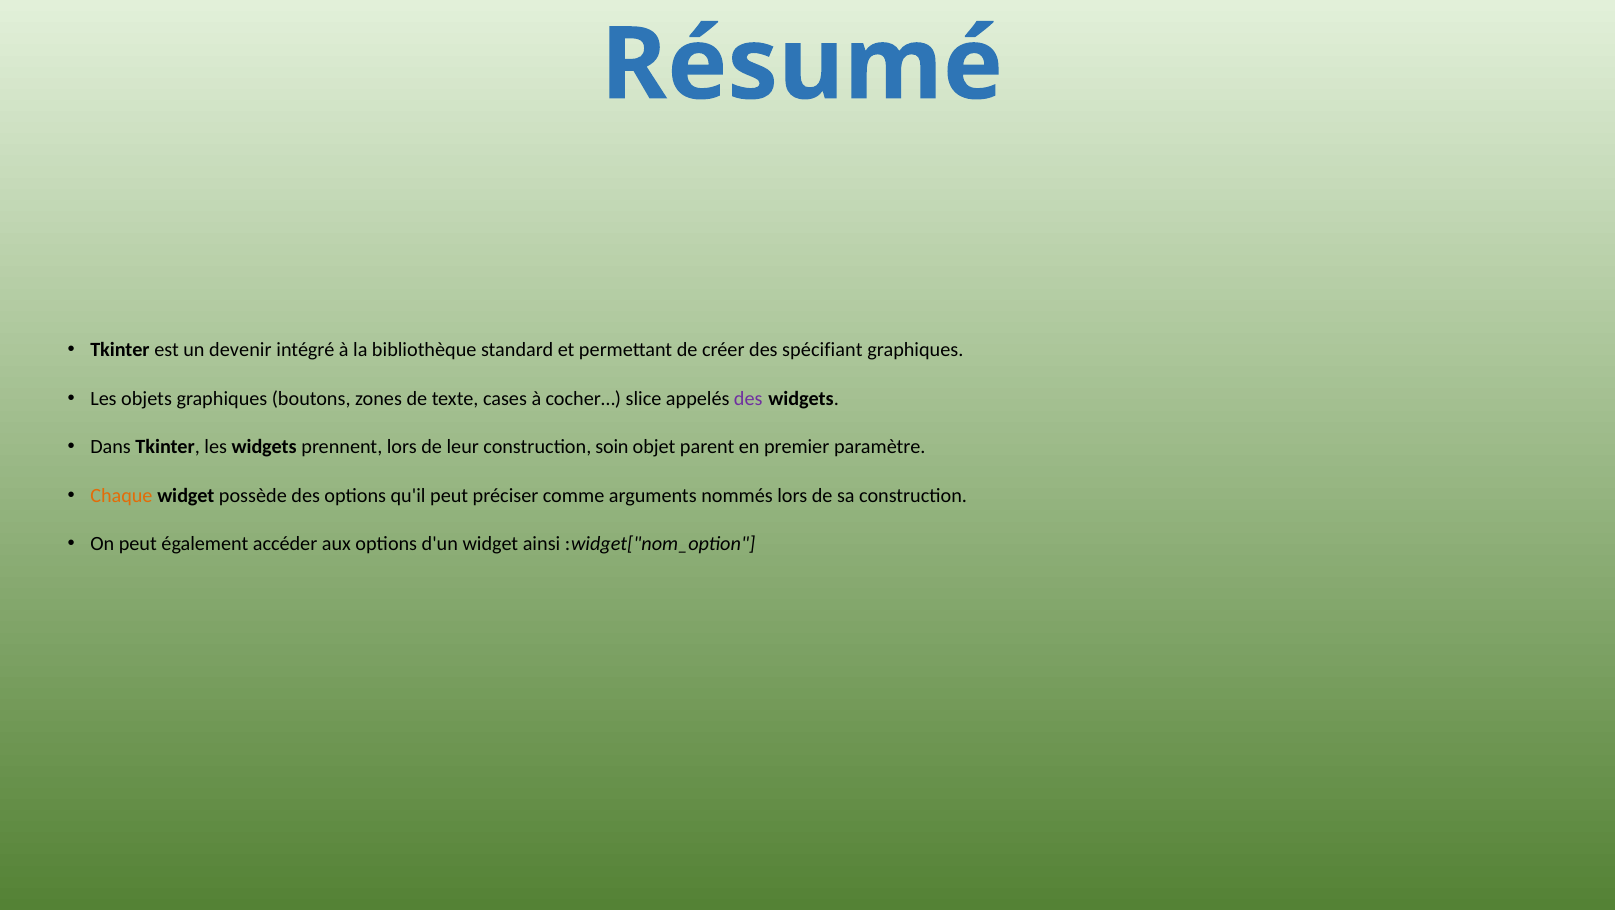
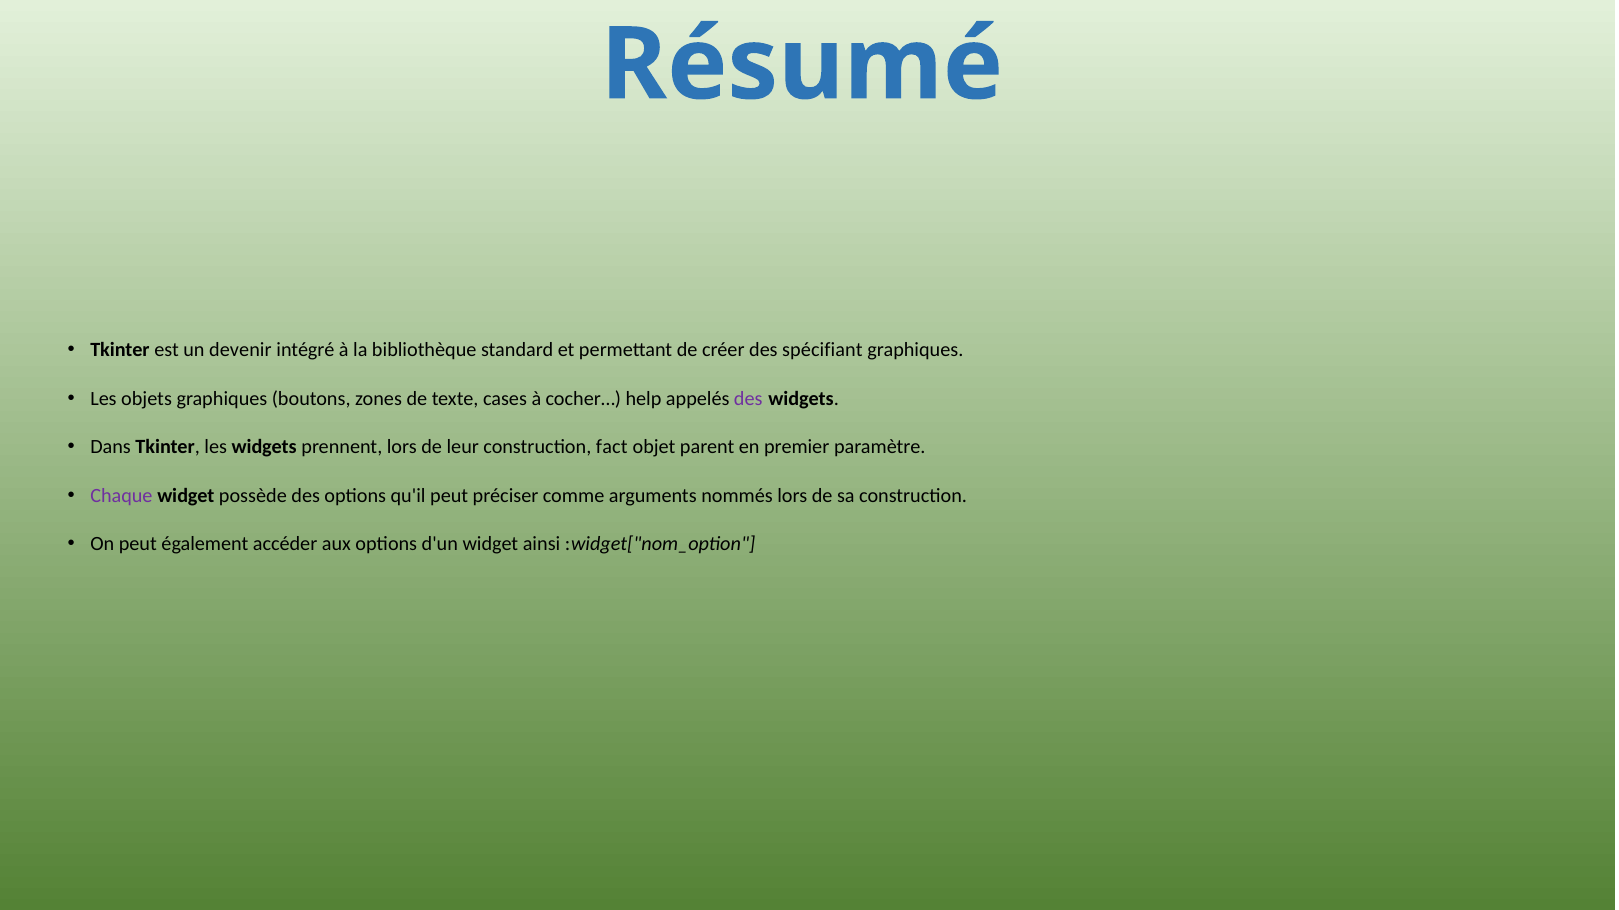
slice: slice -> help
soin: soin -> fact
Chaque colour: orange -> purple
